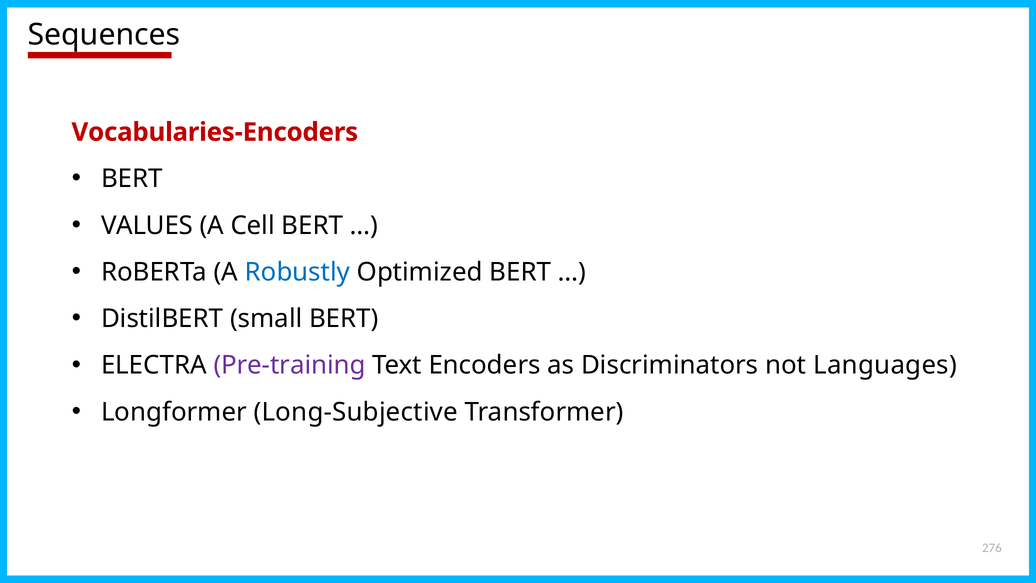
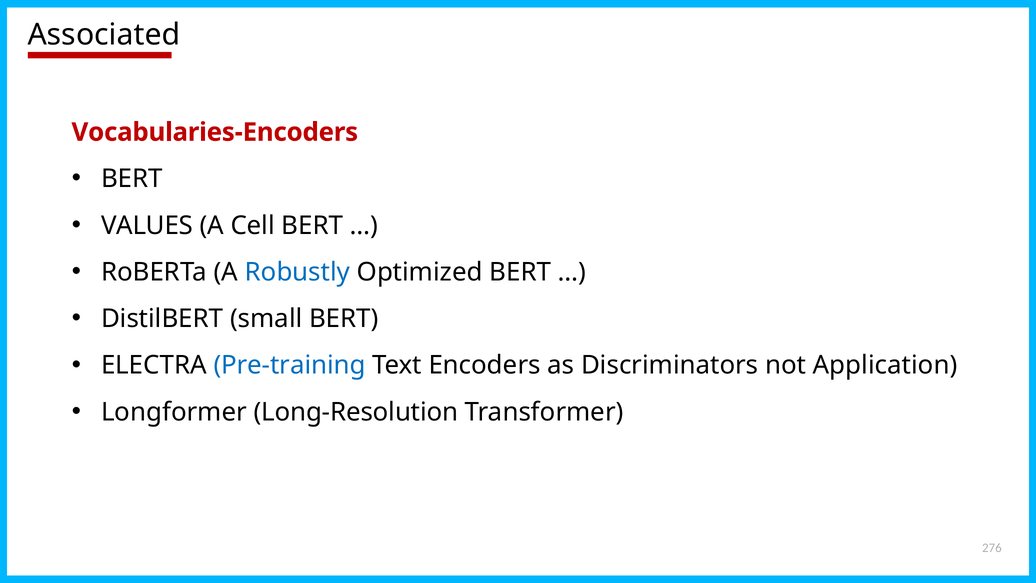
Sequences: Sequences -> Associated
Pre-training colour: purple -> blue
Languages: Languages -> Application
Long-Subjective: Long-Subjective -> Long-Resolution
